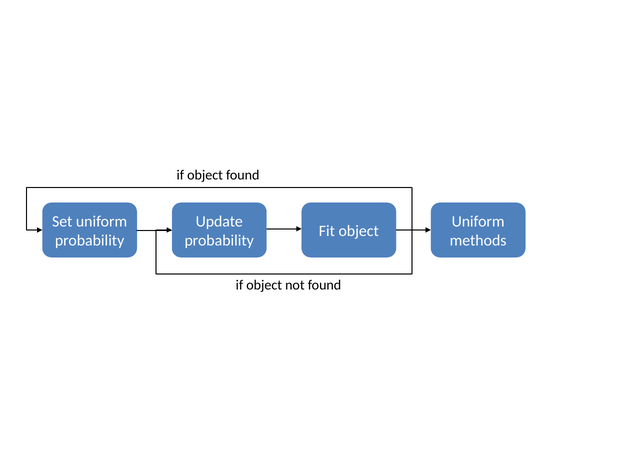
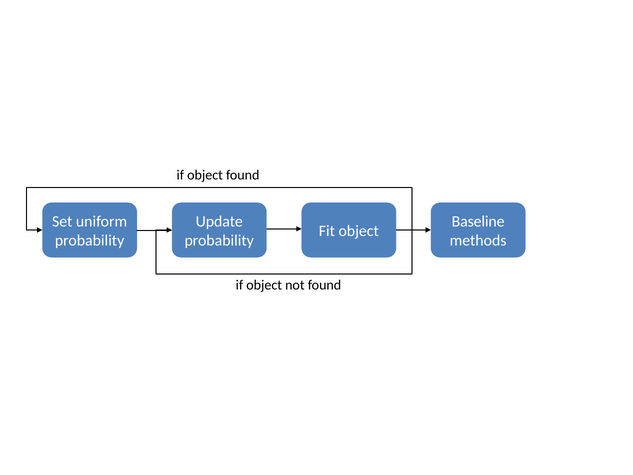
Uniform at (478, 221): Uniform -> Baseline
